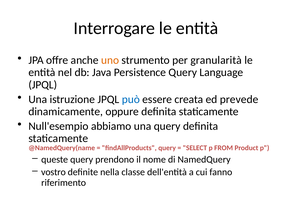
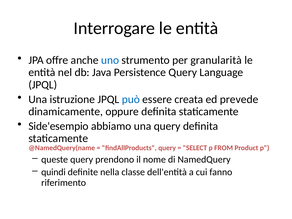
uno colour: orange -> blue
Null'esempio: Null'esempio -> Side'esempio
vostro: vostro -> quindi
